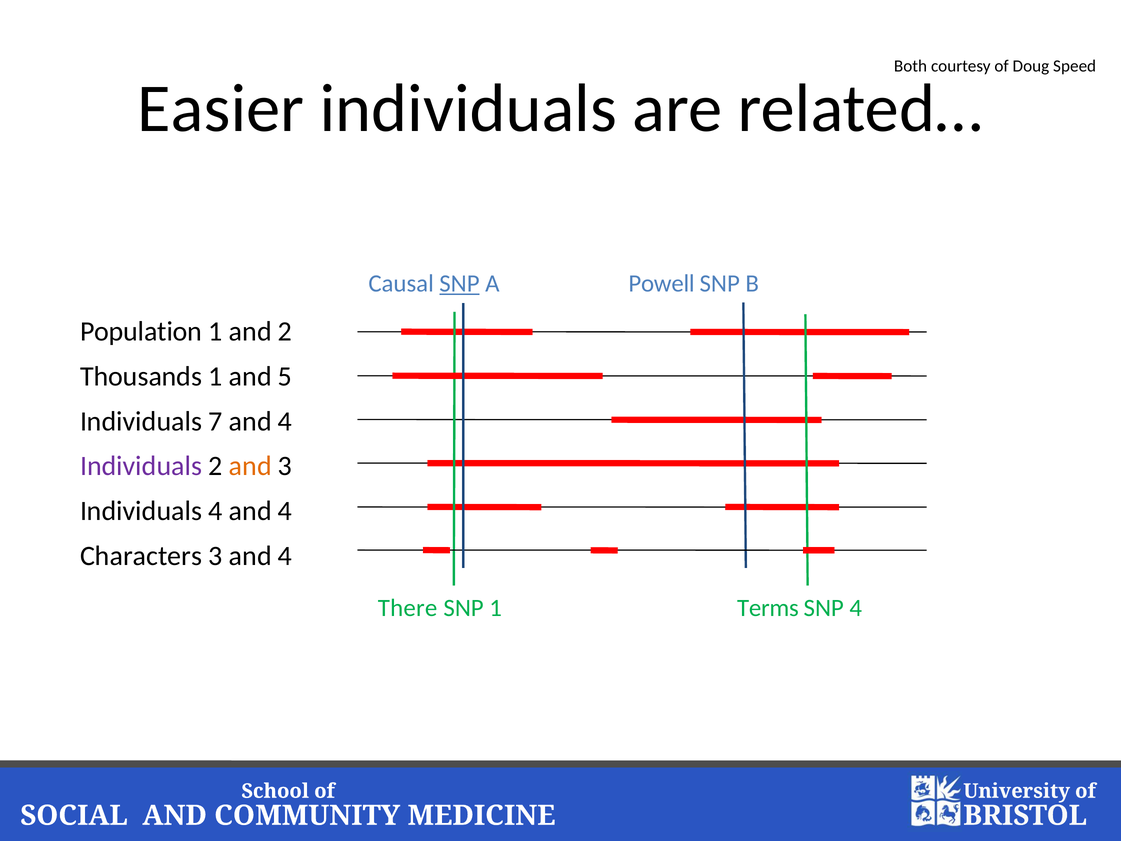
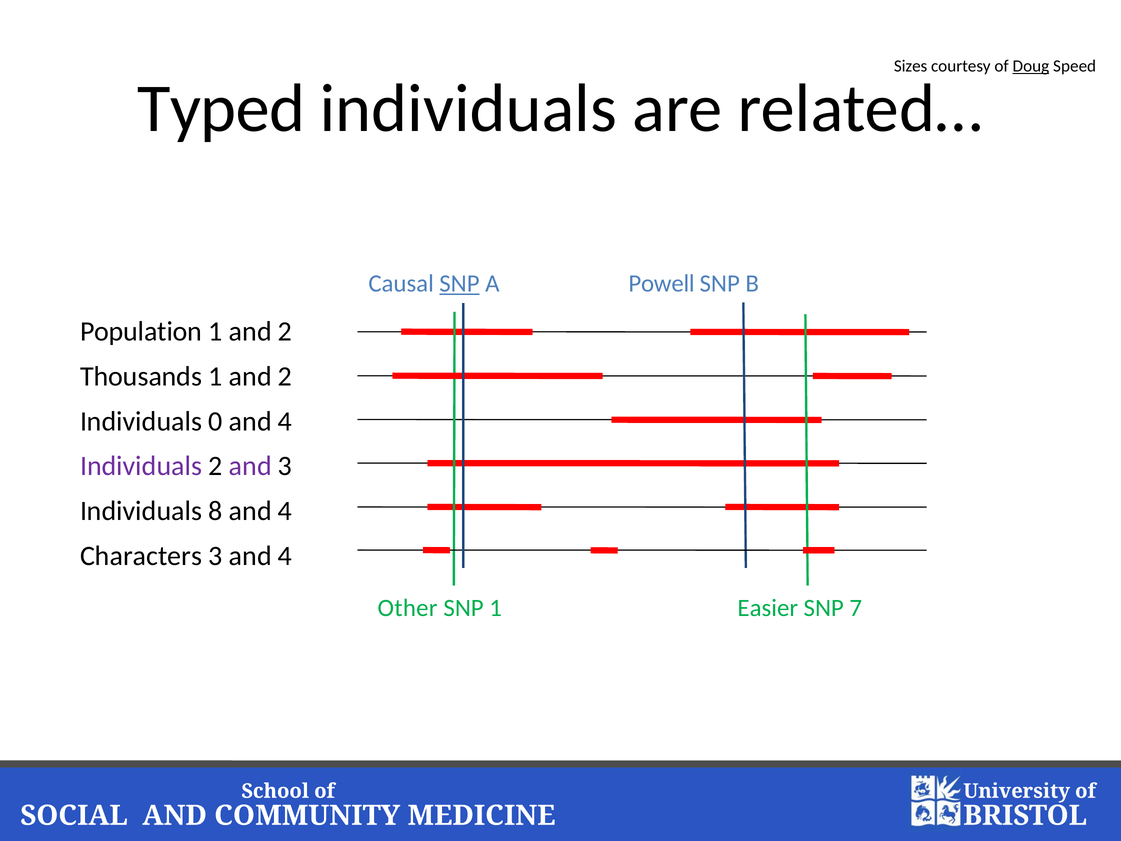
Both: Both -> Sizes
Doug underline: none -> present
Easier: Easier -> Typed
5 at (285, 376): 5 -> 2
7: 7 -> 0
and at (250, 466) colour: orange -> purple
Individuals 4: 4 -> 8
There: There -> Other
Terms: Terms -> Easier
SNP 4: 4 -> 7
